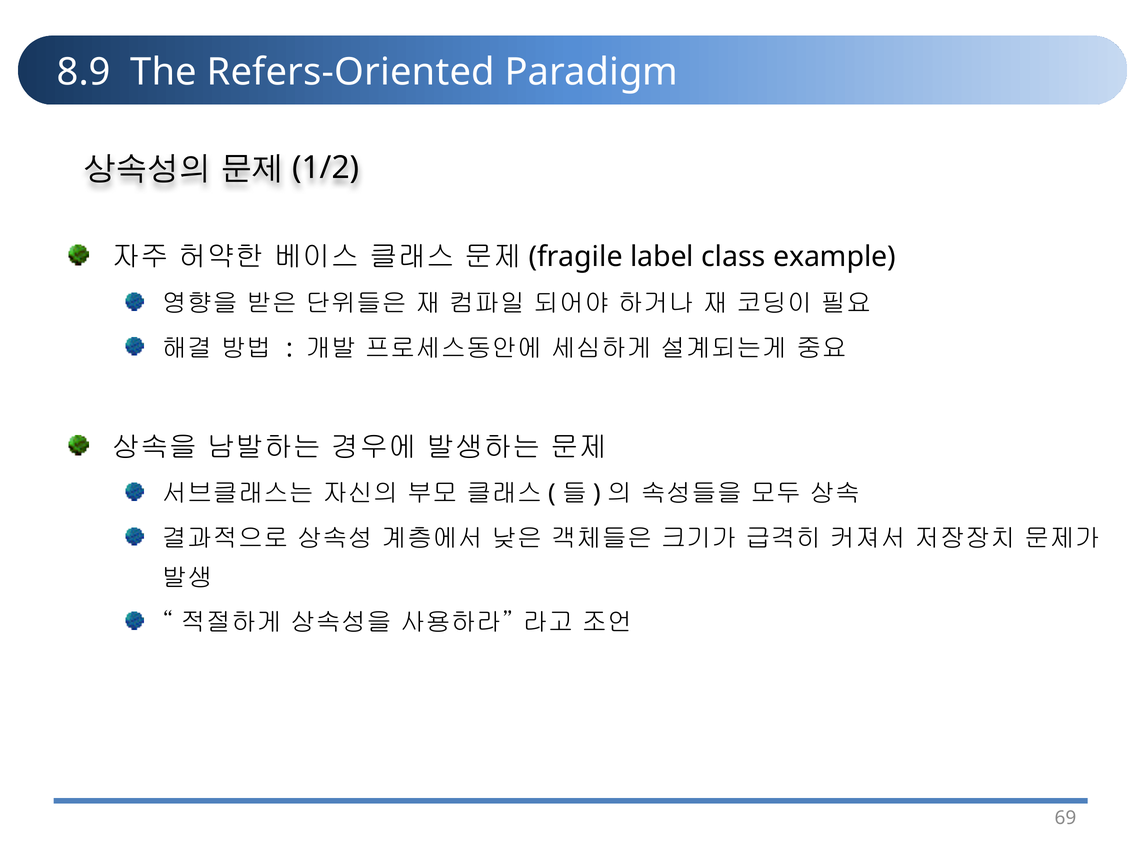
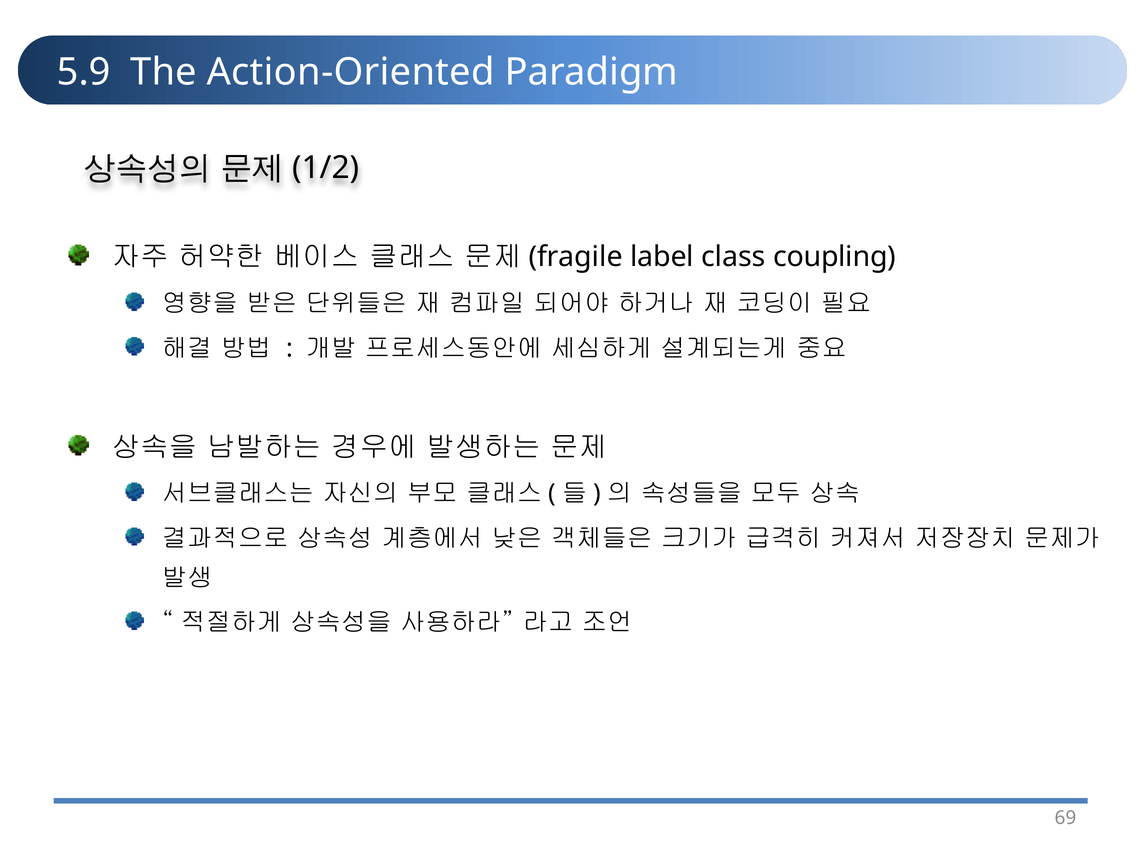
8.9: 8.9 -> 5.9
Refers-Oriented: Refers-Oriented -> Action-Oriented
example: example -> coupling
